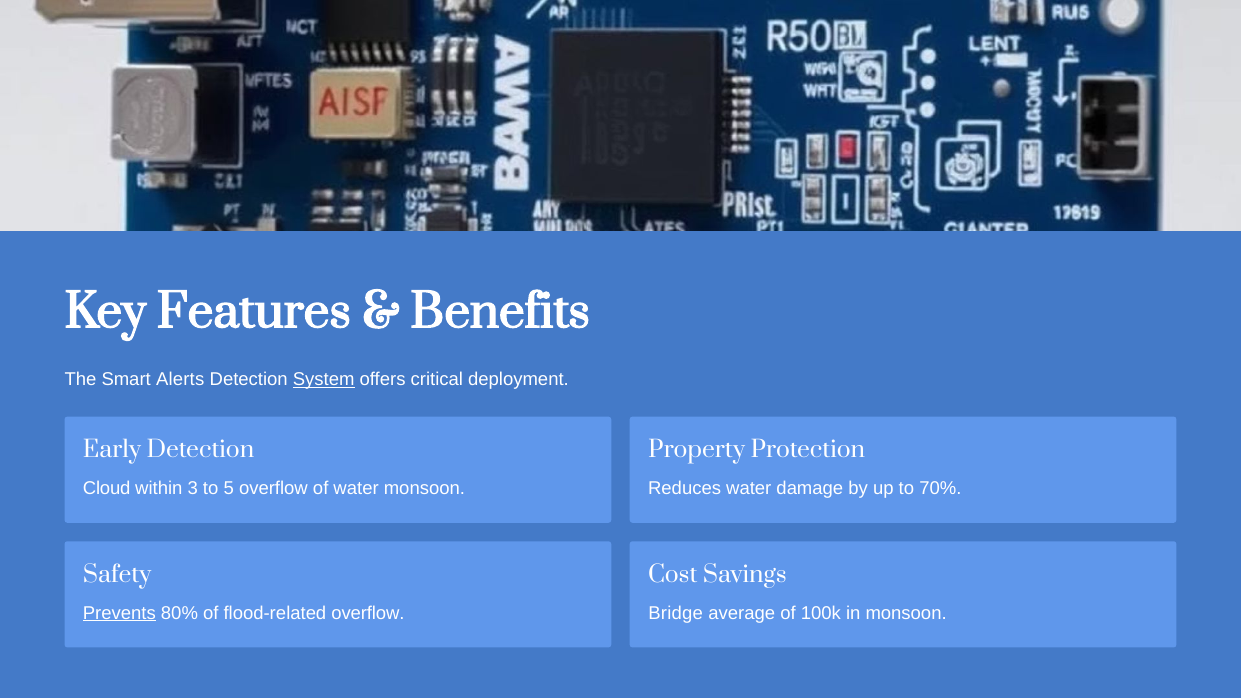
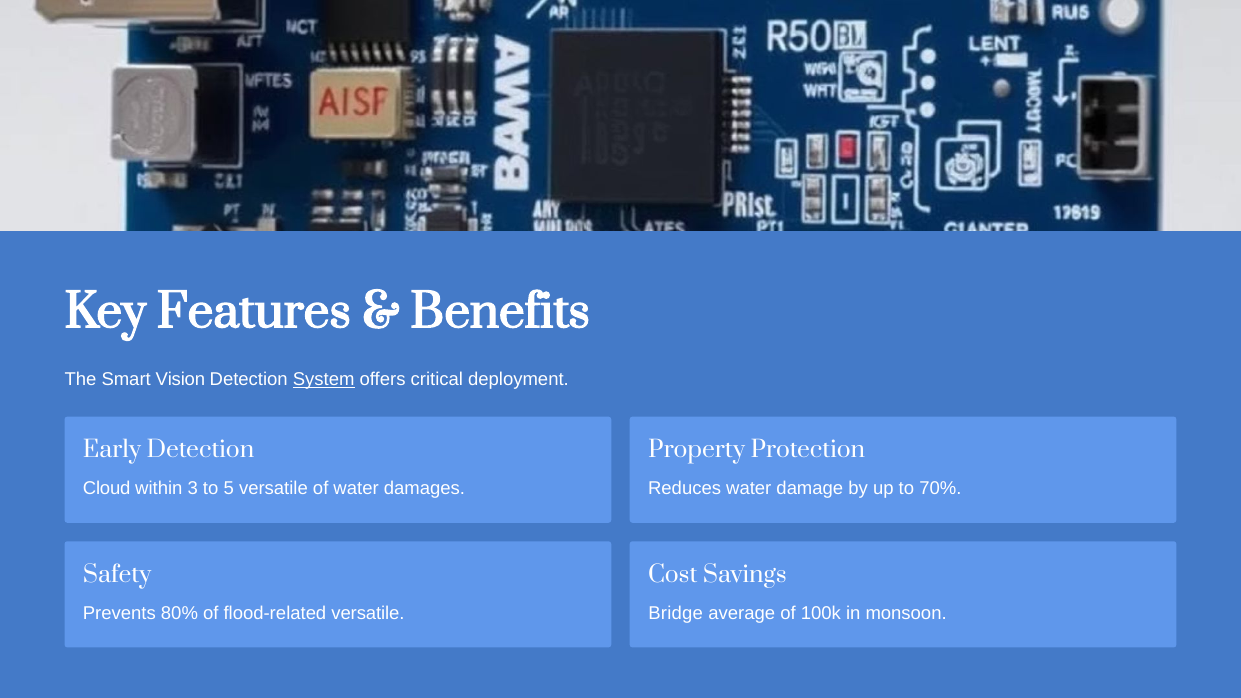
Alerts: Alerts -> Vision
5 overflow: overflow -> versatile
water monsoon: monsoon -> damages
Prevents underline: present -> none
flood-related overflow: overflow -> versatile
